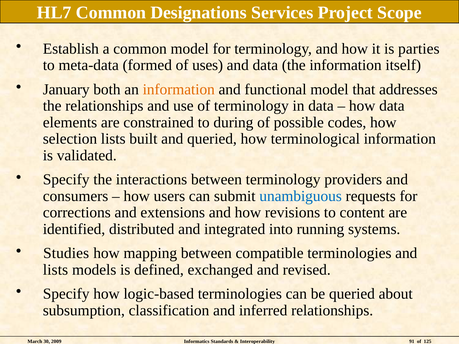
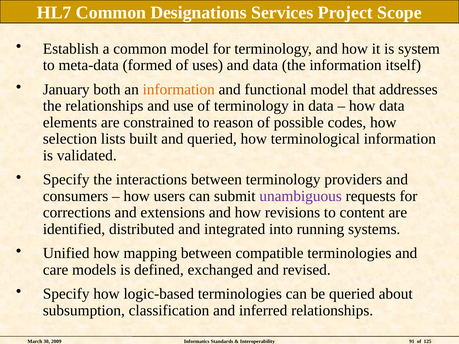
parties: parties -> system
during: during -> reason
unambiguous colour: blue -> purple
Studies: Studies -> Unified
lists at (55, 270): lists -> care
